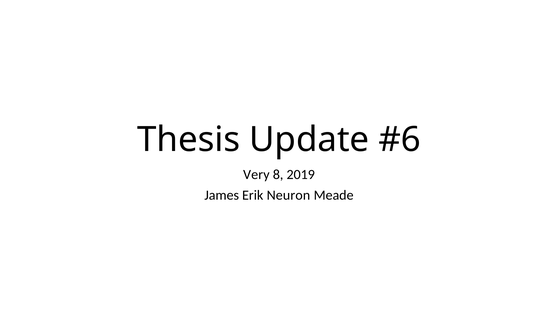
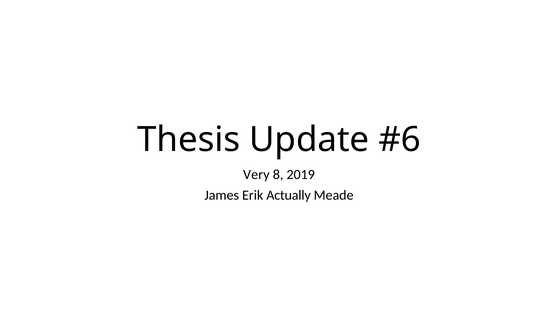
Neuron: Neuron -> Actually
